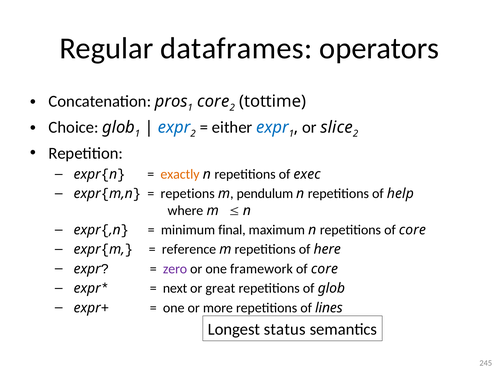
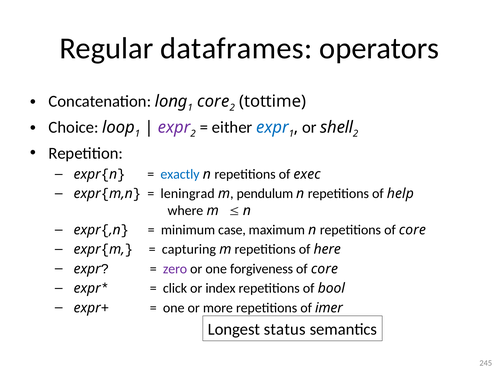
pros: pros -> long
Choice glob: glob -> loop
expr at (174, 127) colour: blue -> purple
slice: slice -> shell
exactly colour: orange -> blue
repetions: repetions -> leningrad
final: final -> case
reference: reference -> capturing
framework: framework -> forgiveness
next: next -> click
great: great -> index
of glob: glob -> bool
lines: lines -> imer
